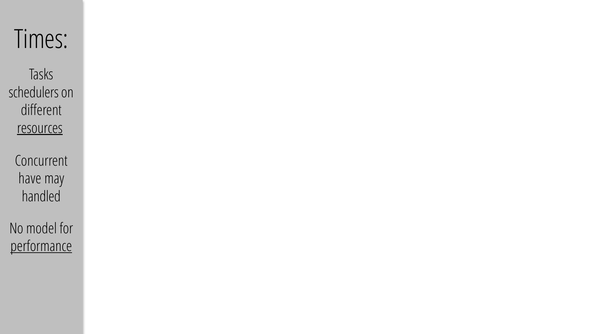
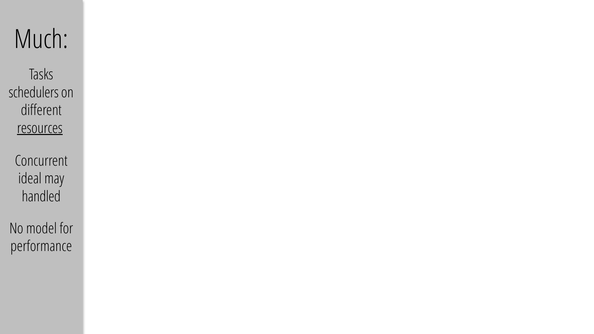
Times: Times -> Much
have: have -> ideal
performance underline: present -> none
